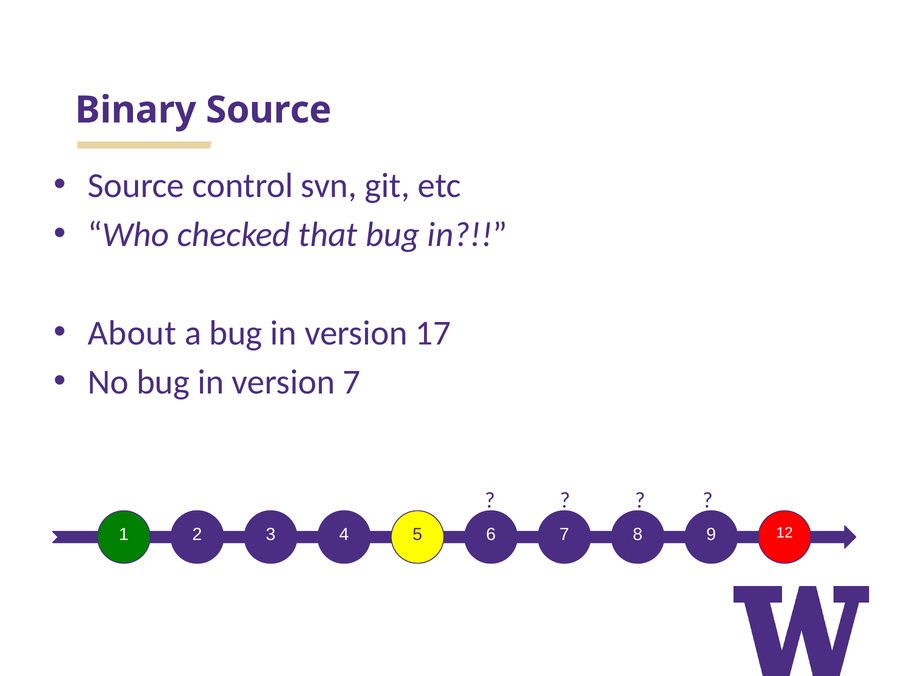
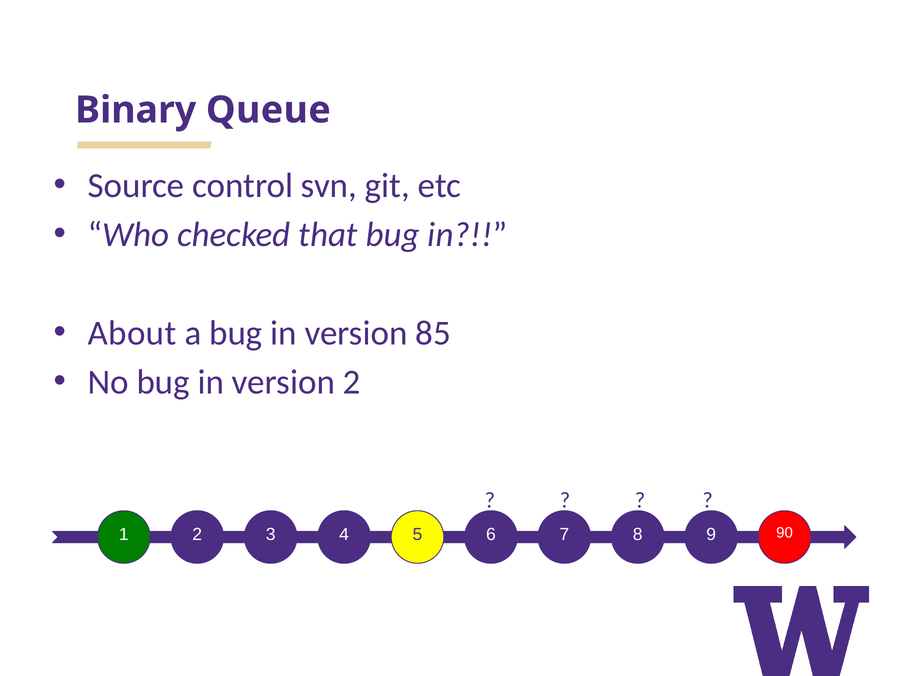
Binary Source: Source -> Queue
17: 17 -> 85
version 7: 7 -> 2
12: 12 -> 90
